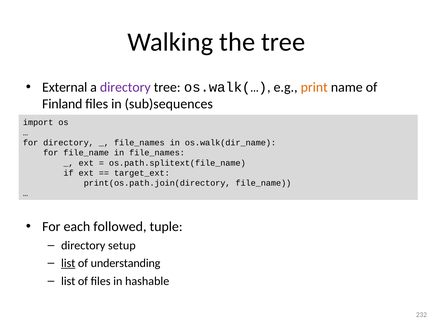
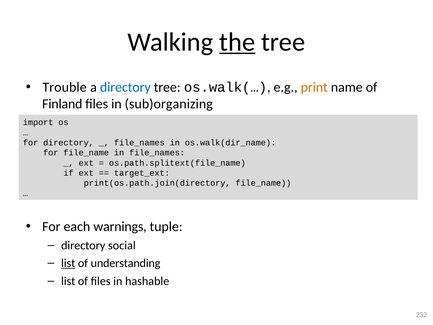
the underline: none -> present
External: External -> Trouble
directory at (125, 87) colour: purple -> blue
sub)sequences: sub)sequences -> sub)organizing
followed: followed -> warnings
setup: setup -> social
